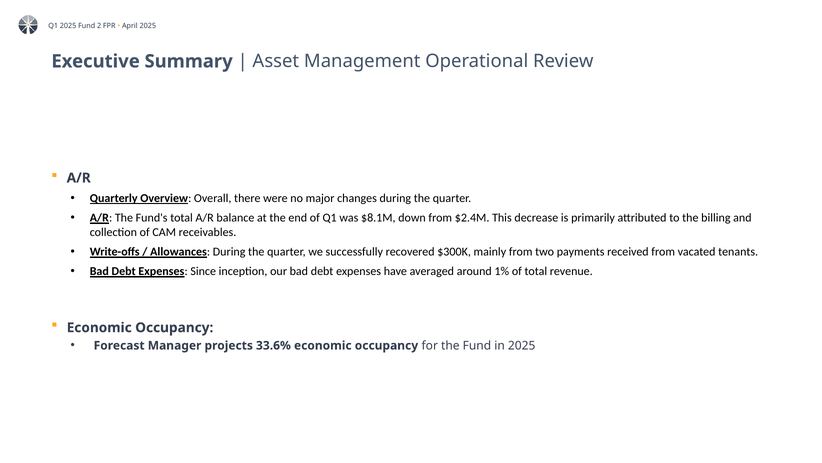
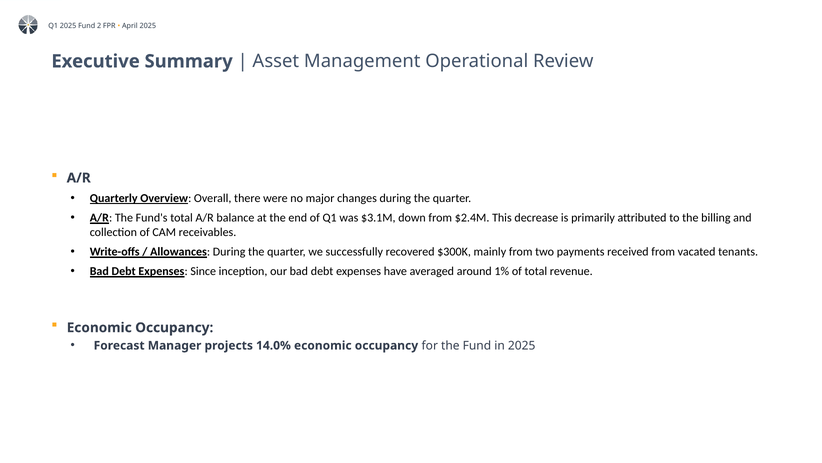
$8.1M: $8.1M -> $3.1M
33.6%: 33.6% -> 14.0%
